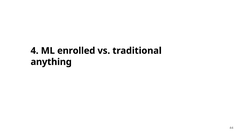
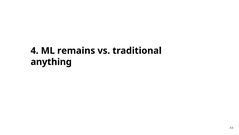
enrolled: enrolled -> remains
